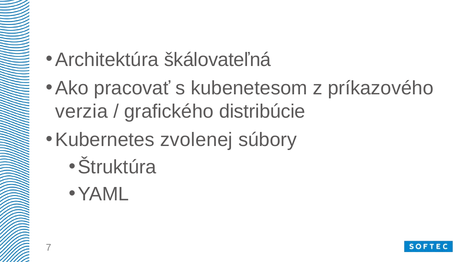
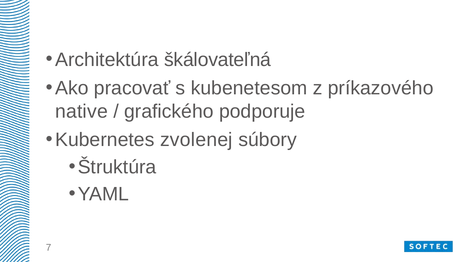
verzia: verzia -> native
distribúcie: distribúcie -> podporuje
